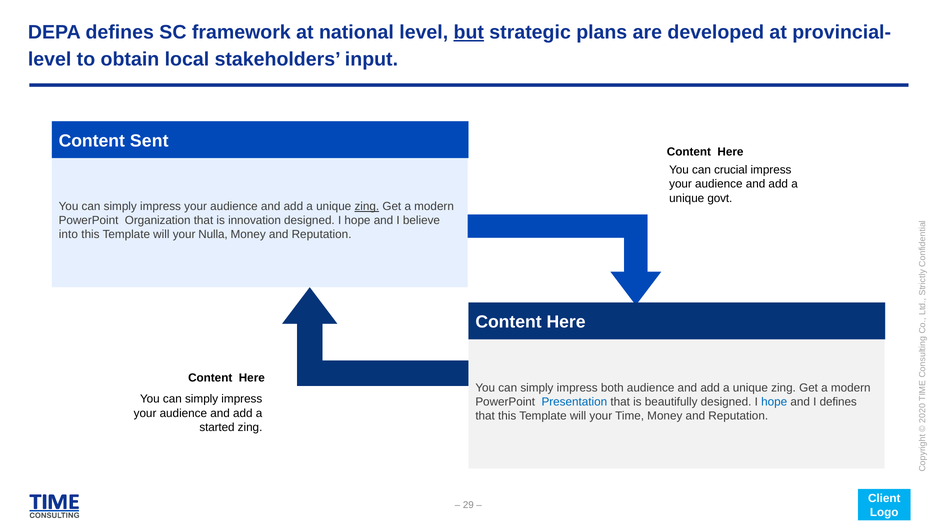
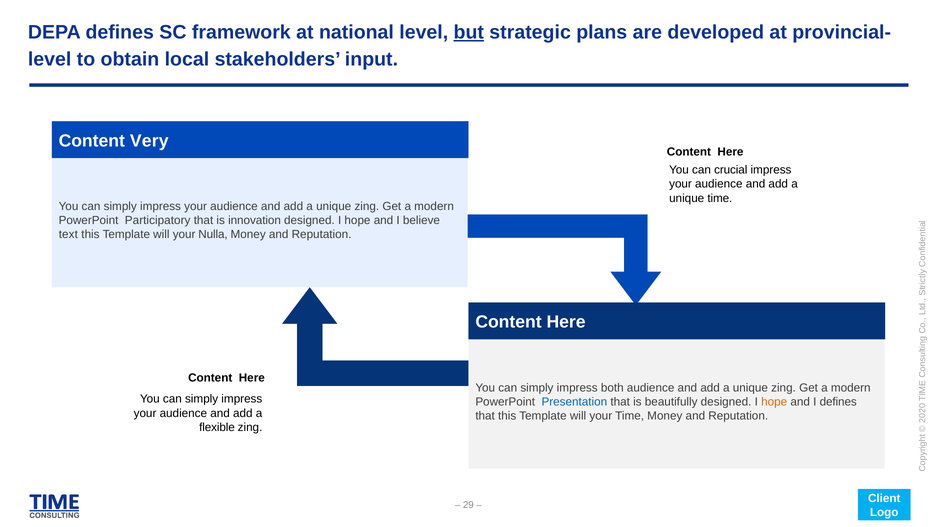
Sent: Sent -> Very
unique govt: govt -> time
zing at (367, 206) underline: present -> none
Organization: Organization -> Participatory
into: into -> text
hope at (774, 402) colour: blue -> orange
started: started -> flexible
